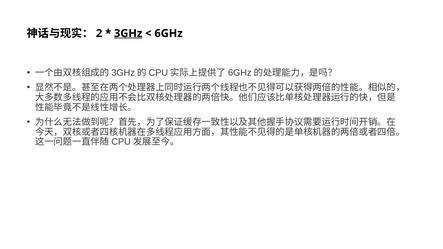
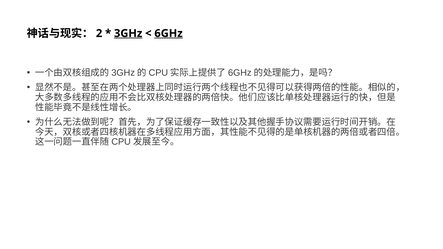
6GHz underline: none -> present
